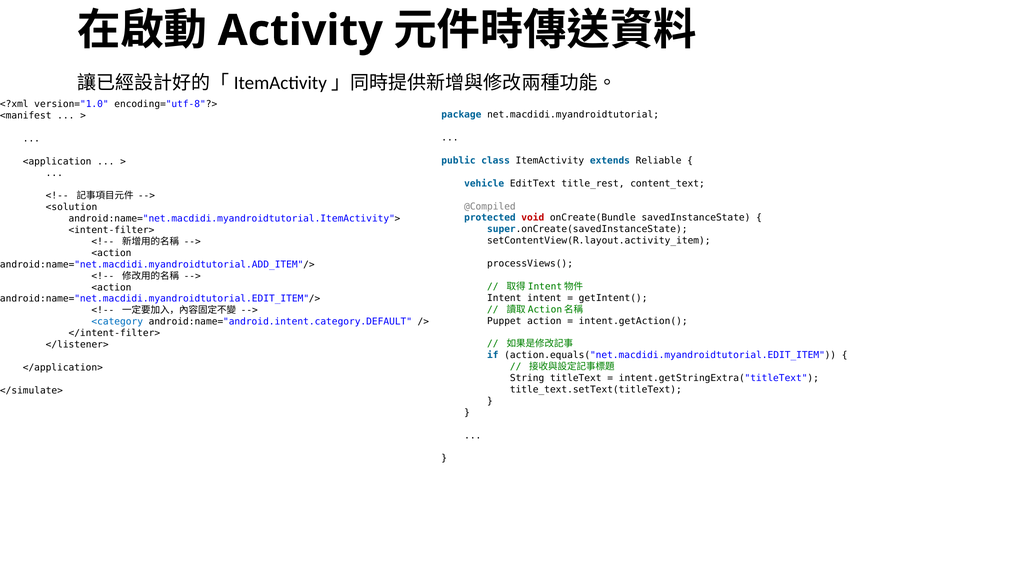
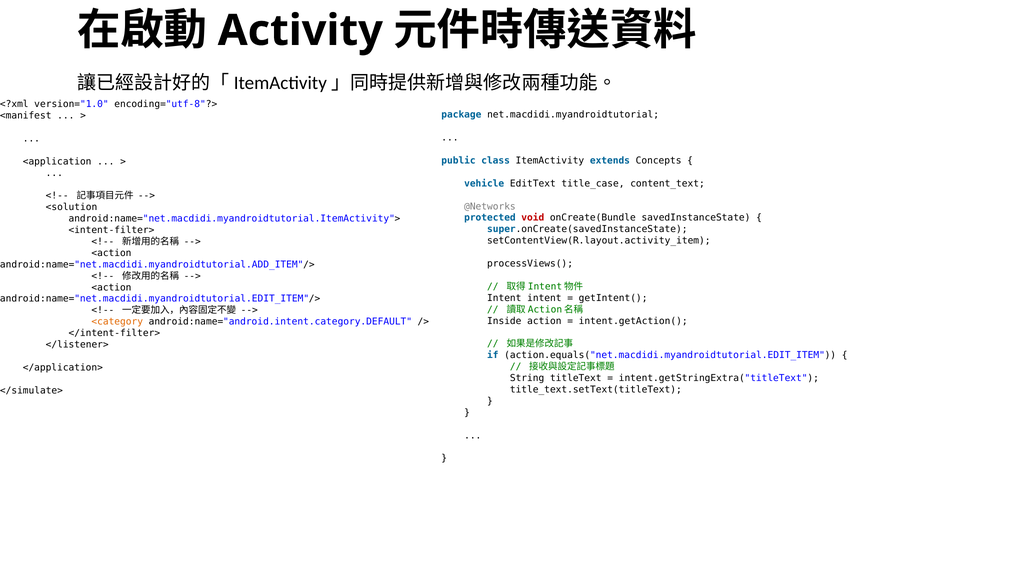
Reliable: Reliable -> Concepts
title_rest: title_rest -> title_case
@Compiled: @Compiled -> @Networks
Puppet: Puppet -> Inside
<category colour: blue -> orange
